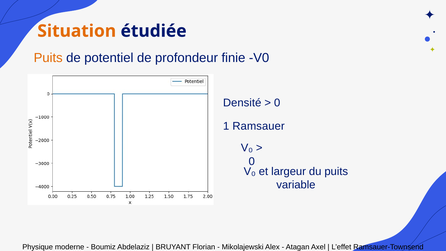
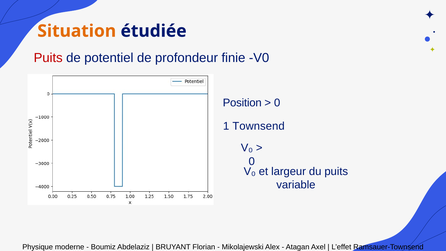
Puits at (48, 58) colour: orange -> red
Densité: Densité -> Position
Ramsauer: Ramsauer -> Townsend
